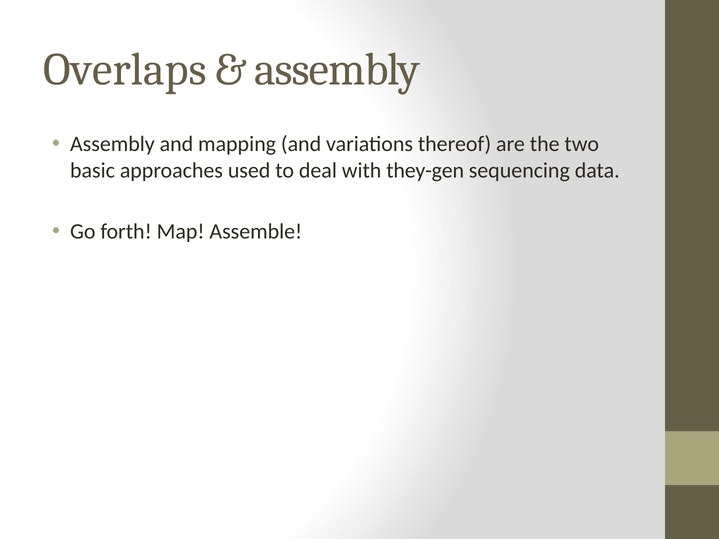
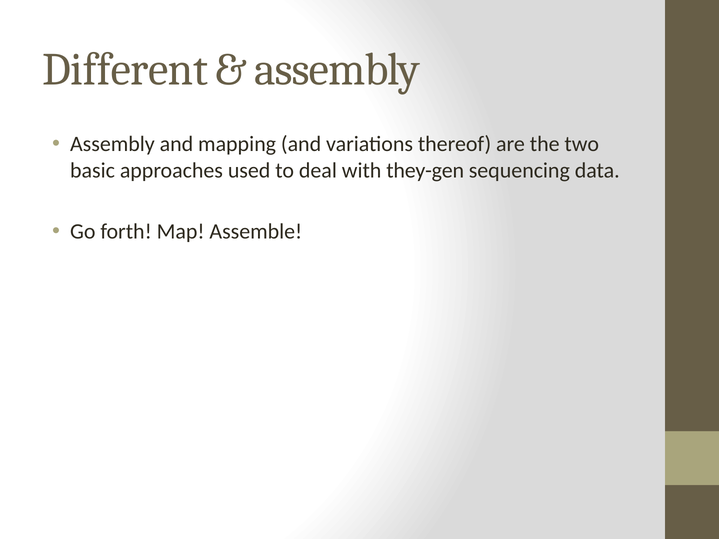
Overlaps: Overlaps -> Different
